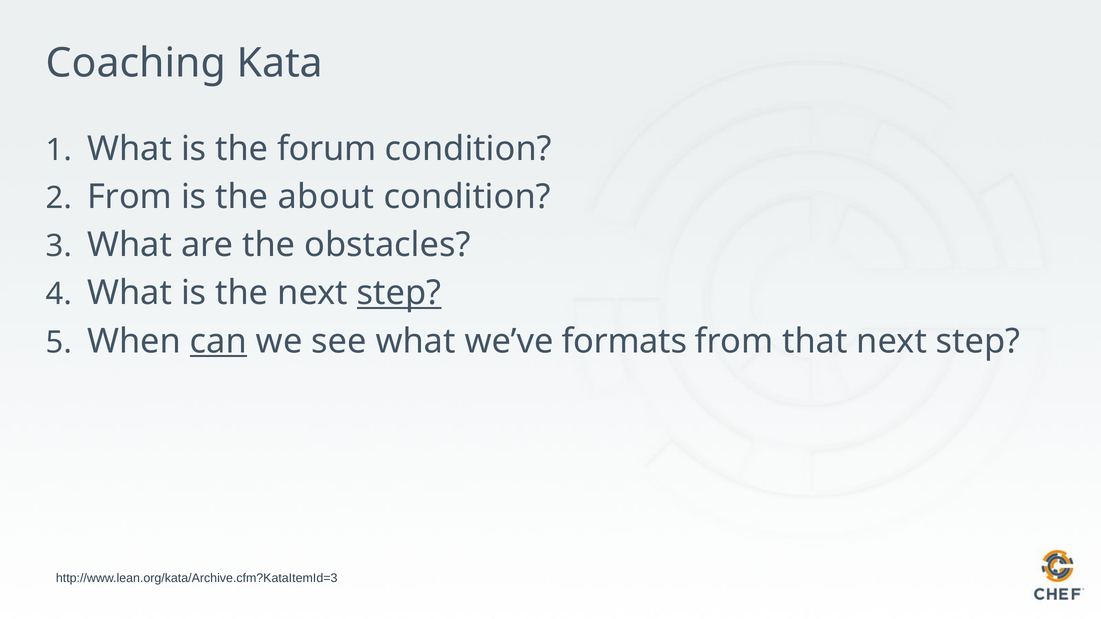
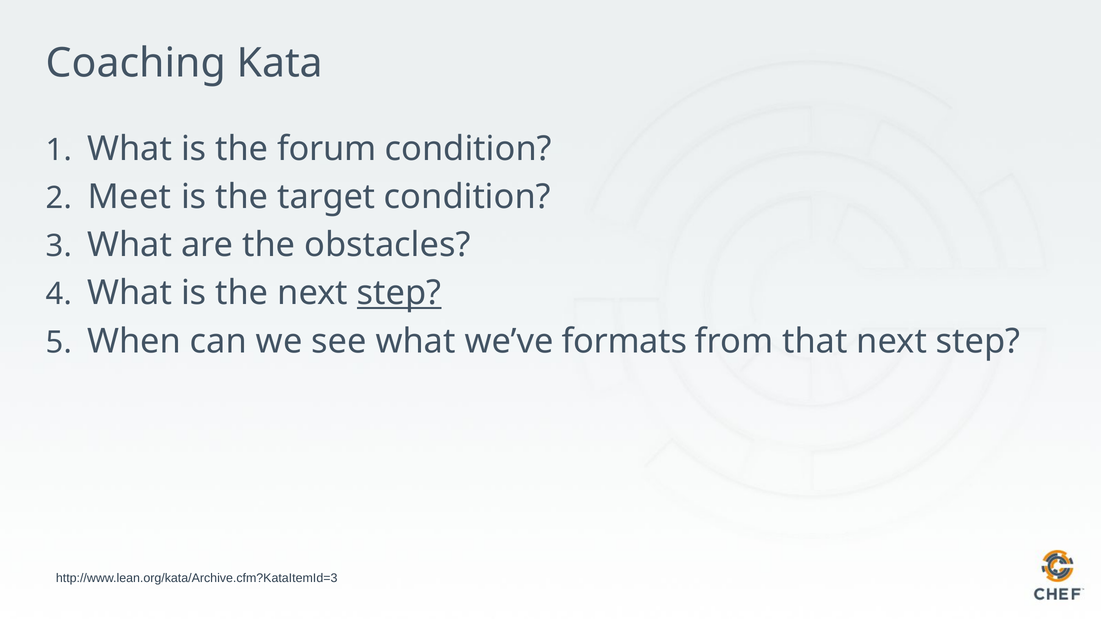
From at (130, 197): From -> Meet
about: about -> target
can underline: present -> none
